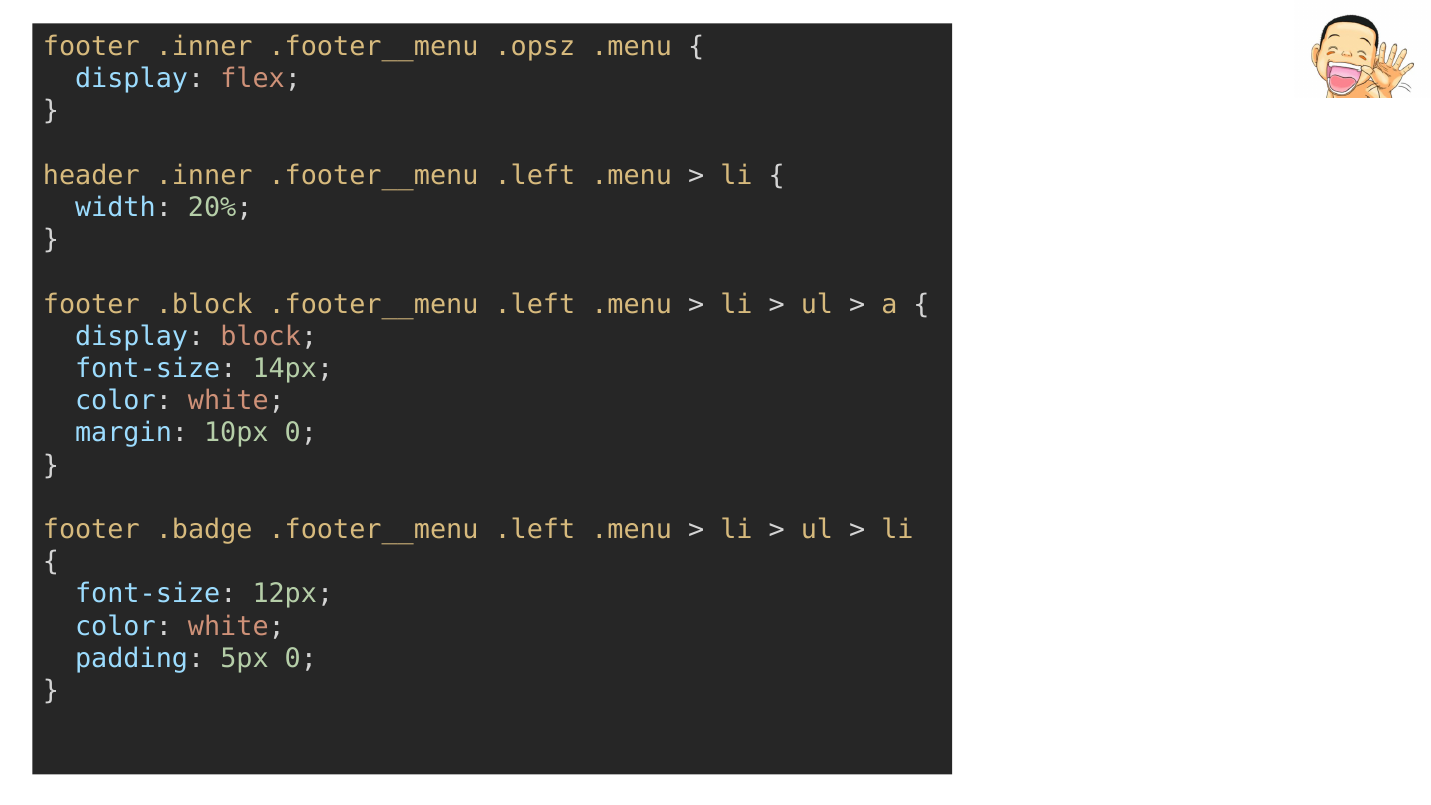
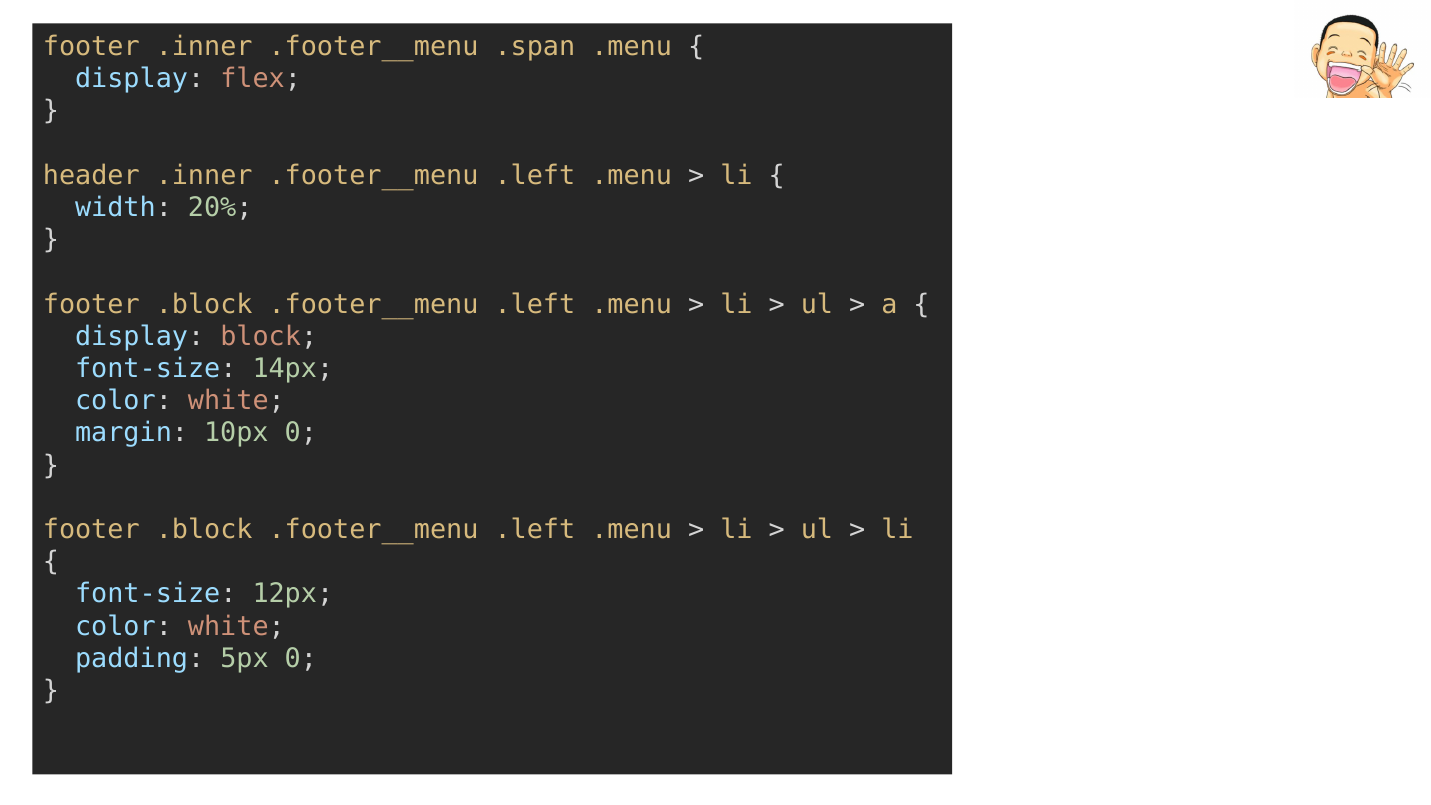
.opsz: .opsz -> .span
.badge at (204, 530): .badge -> .block
